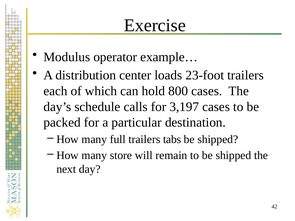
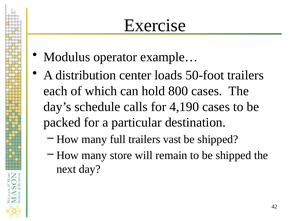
23-foot: 23-foot -> 50-foot
3,197: 3,197 -> 4,190
tabs: tabs -> vast
